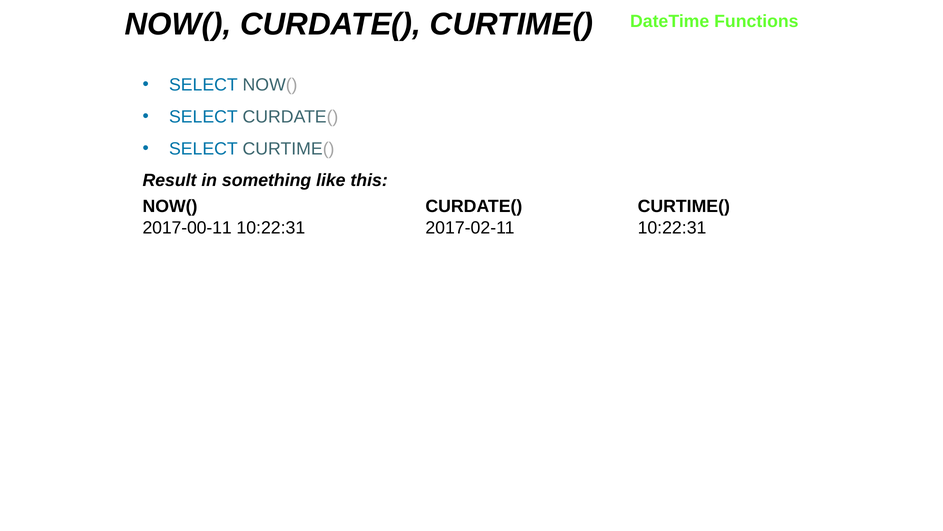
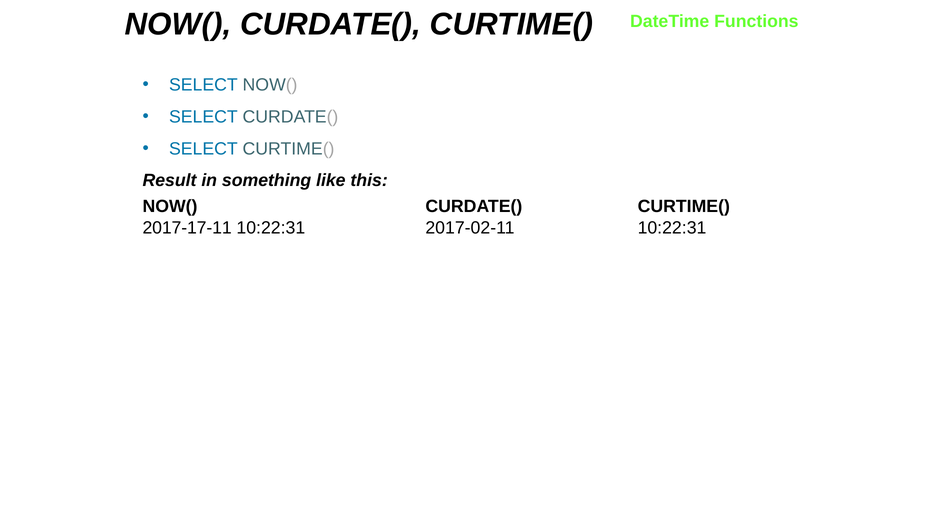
2017-00-11: 2017-00-11 -> 2017-17-11
